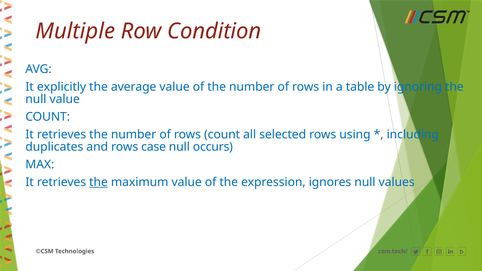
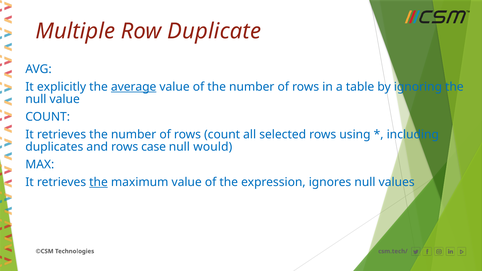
Condition: Condition -> Duplicate
average underline: none -> present
occurs: occurs -> would
